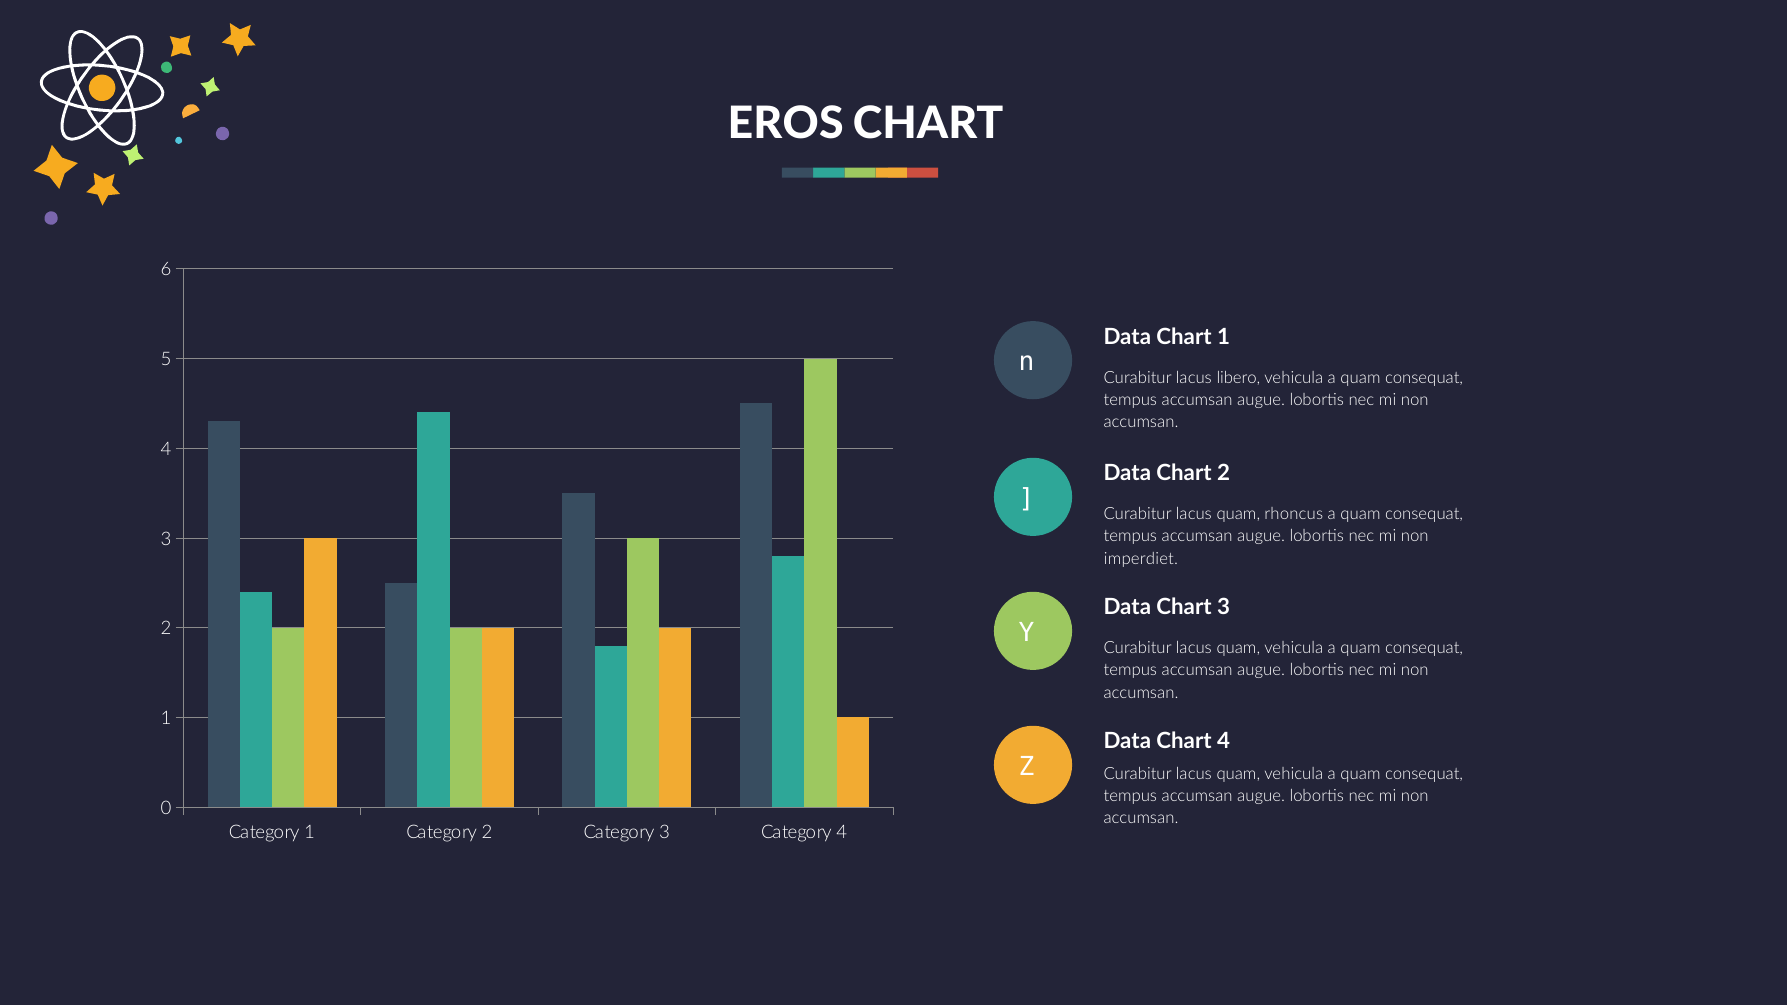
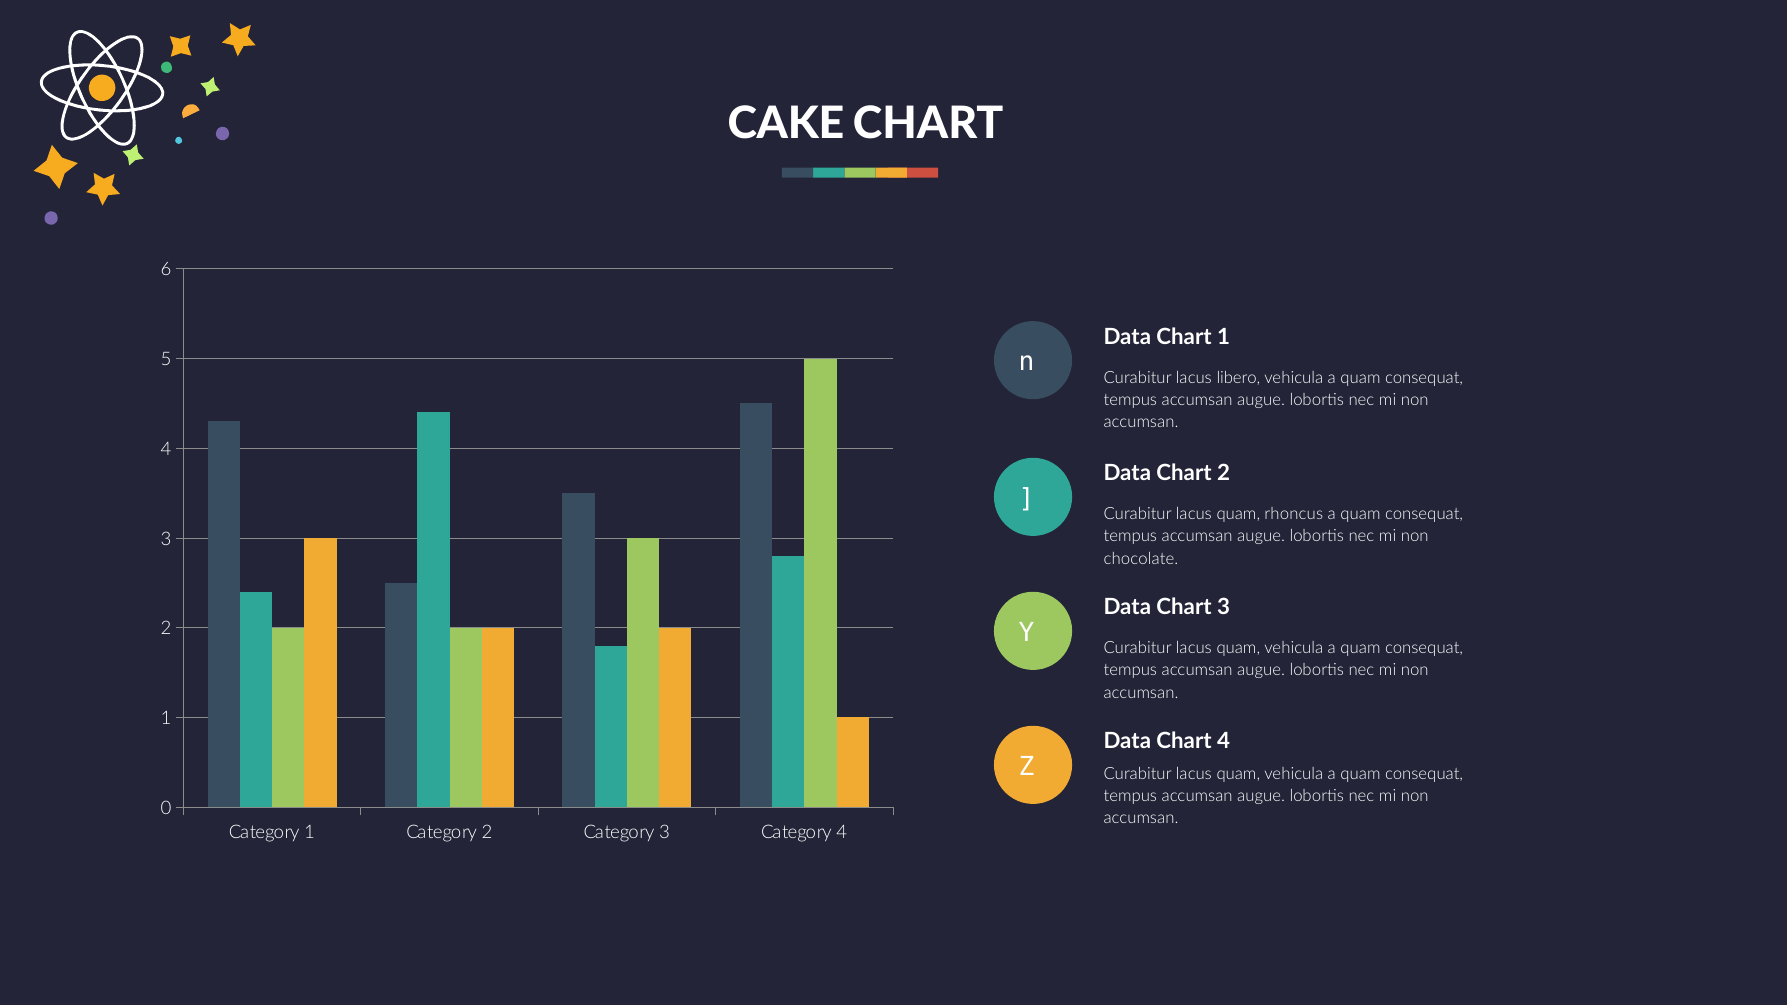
EROS: EROS -> CAKE
imperdiet: imperdiet -> chocolate
